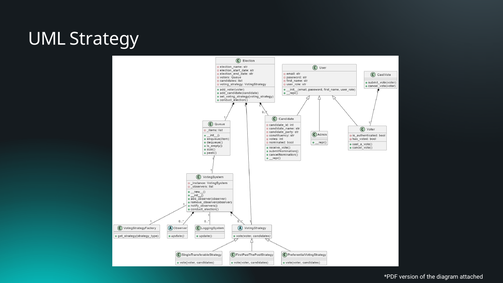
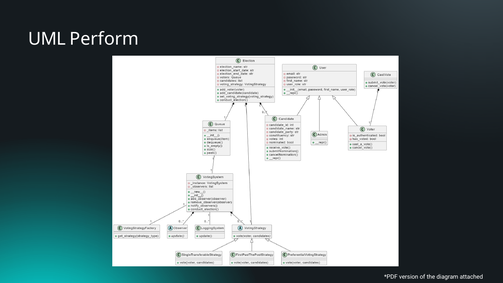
Strategy: Strategy -> Perform
